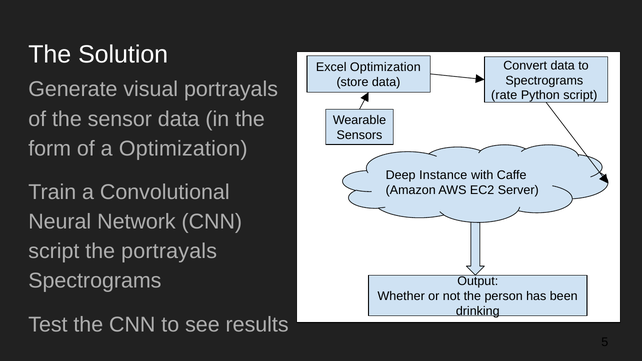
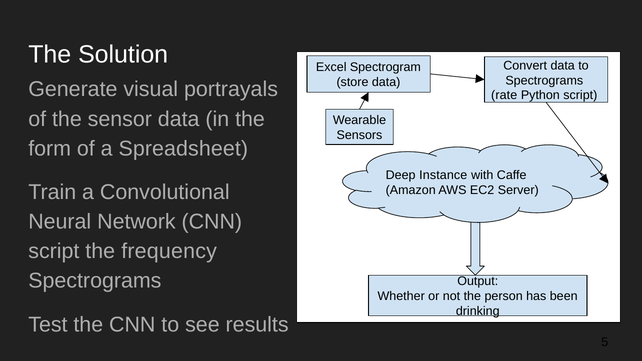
Excel Optimization: Optimization -> Spectrogram
a Optimization: Optimization -> Spreadsheet
the portrayals: portrayals -> frequency
